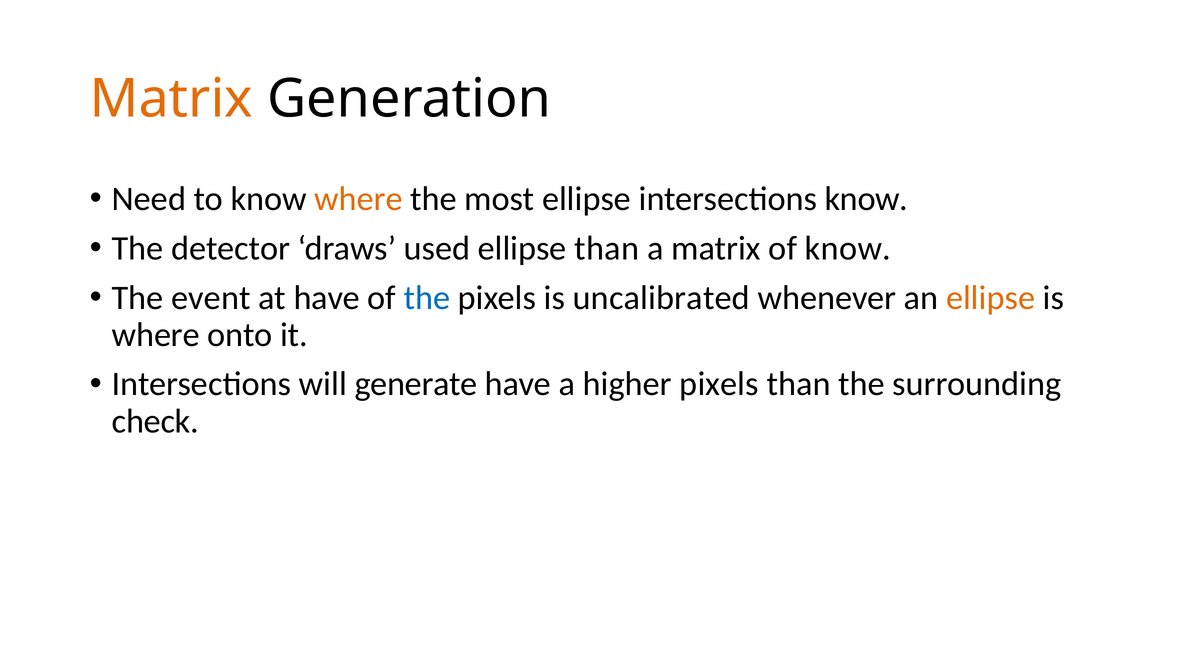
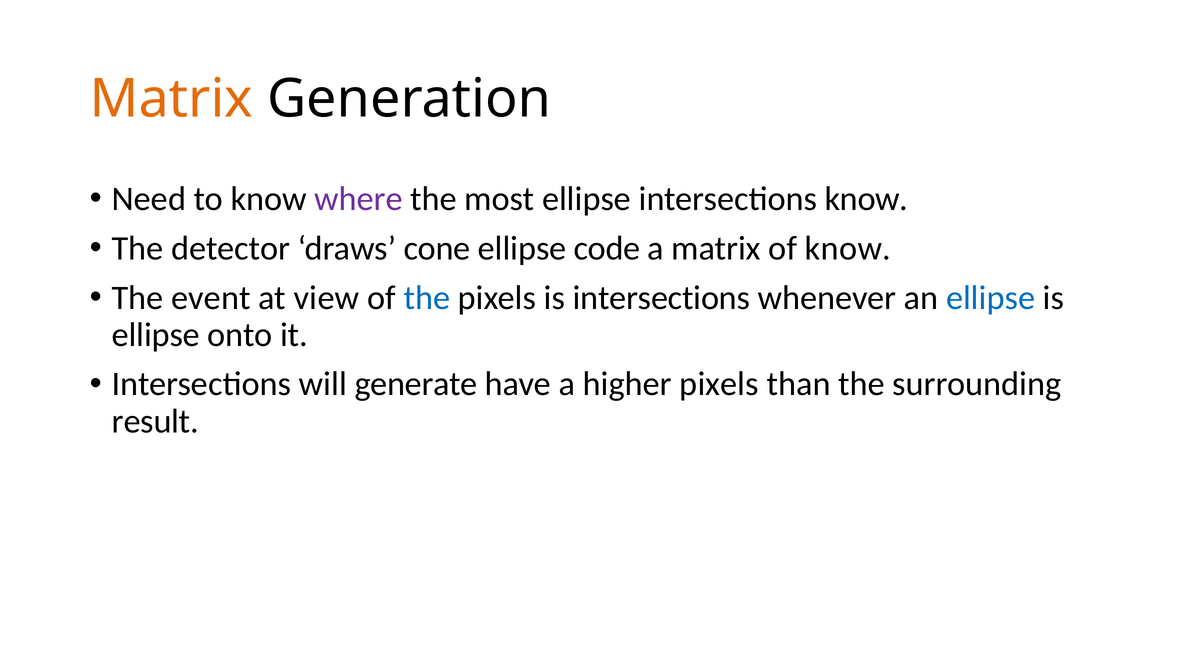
where at (359, 199) colour: orange -> purple
used: used -> cone
ellipse than: than -> code
at have: have -> view
is uncalibrated: uncalibrated -> intersections
ellipse at (991, 298) colour: orange -> blue
where at (156, 335): where -> ellipse
check: check -> result
